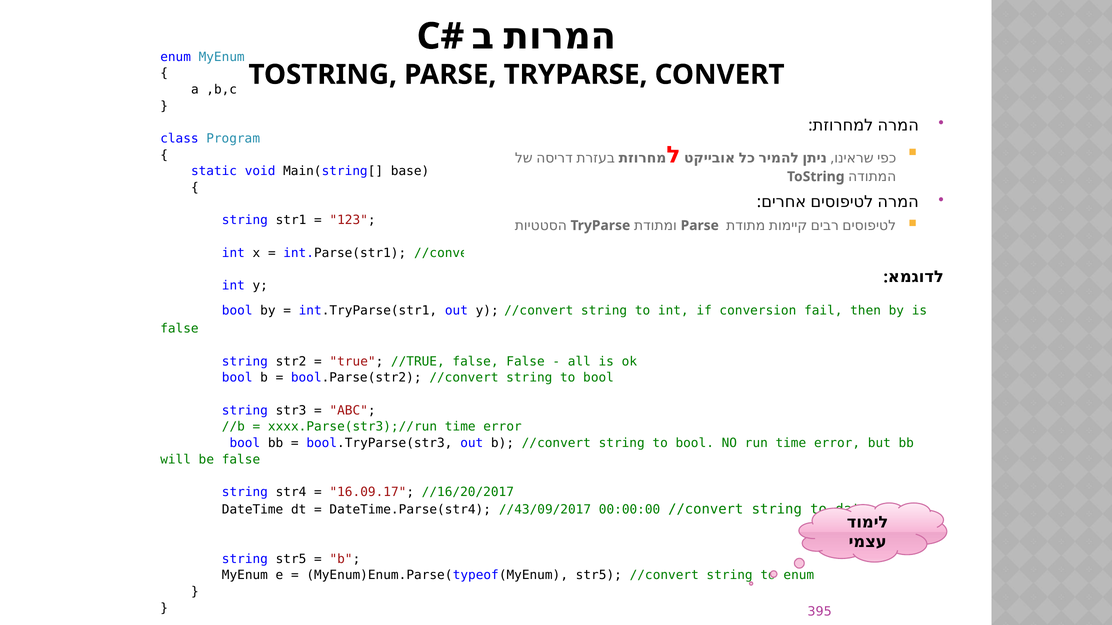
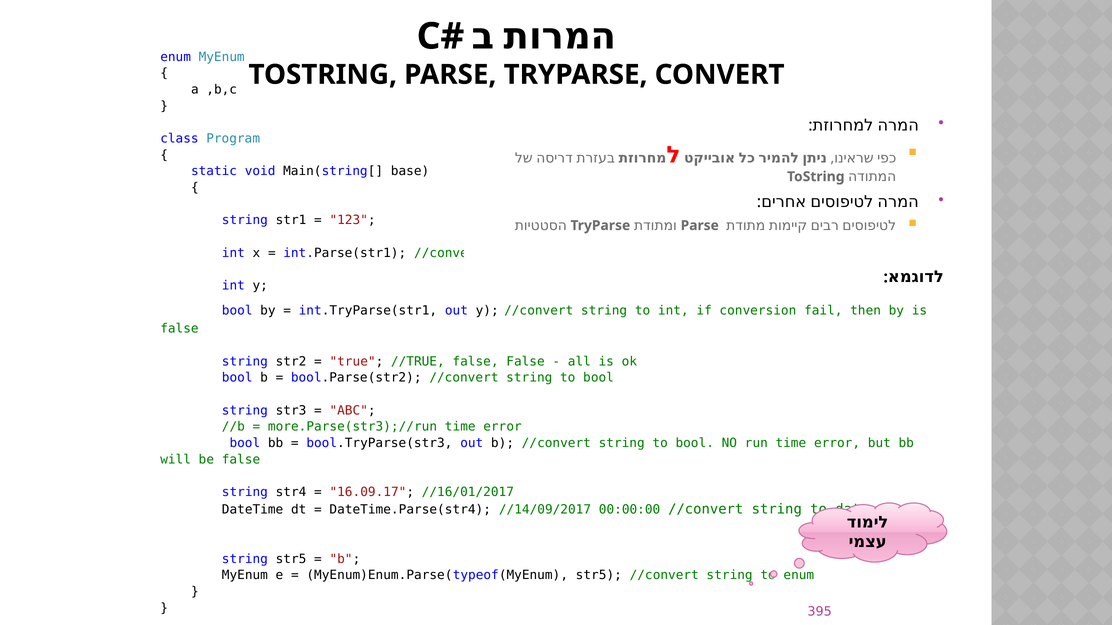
xxxx.Parse(str3);//run: xxxx.Parse(str3);//run -> more.Parse(str3);//run
//16/20/2017: //16/20/2017 -> //16/01/2017
//43/09/2017: //43/09/2017 -> //14/09/2017
